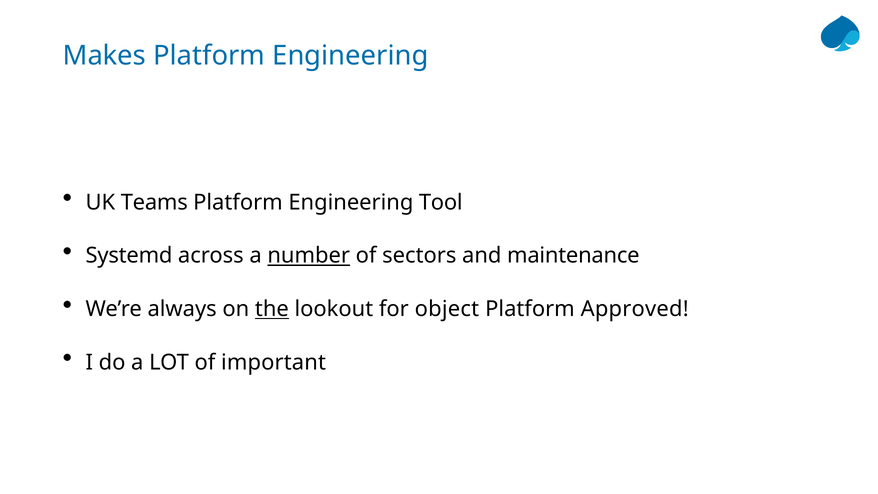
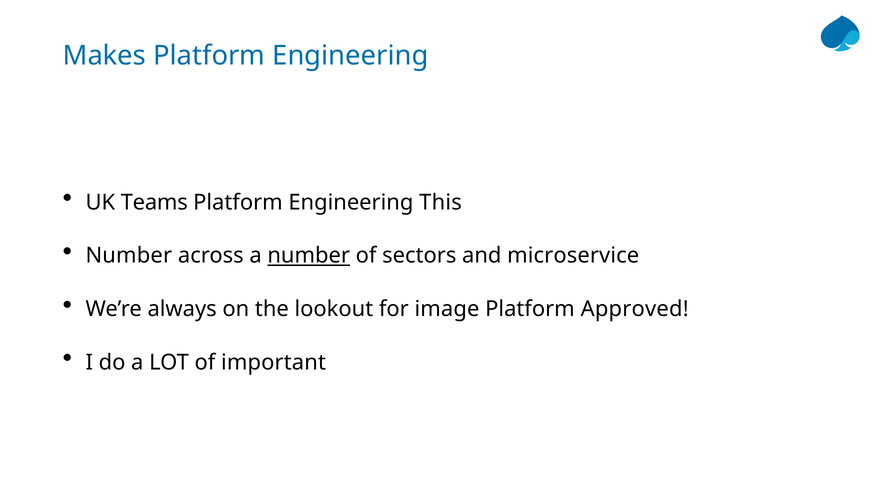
Tool: Tool -> This
Systemd at (129, 256): Systemd -> Number
maintenance: maintenance -> microservice
the underline: present -> none
object: object -> image
